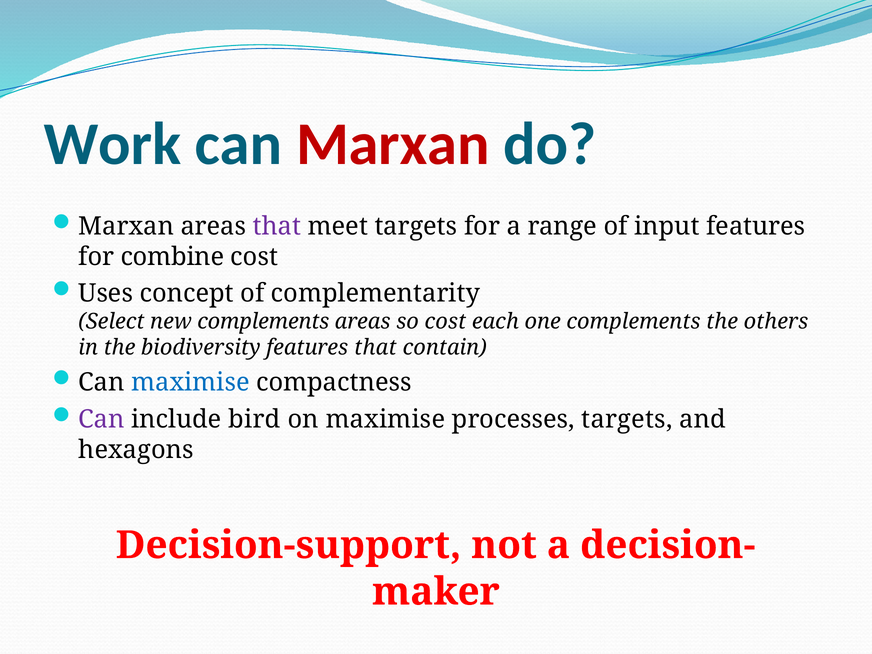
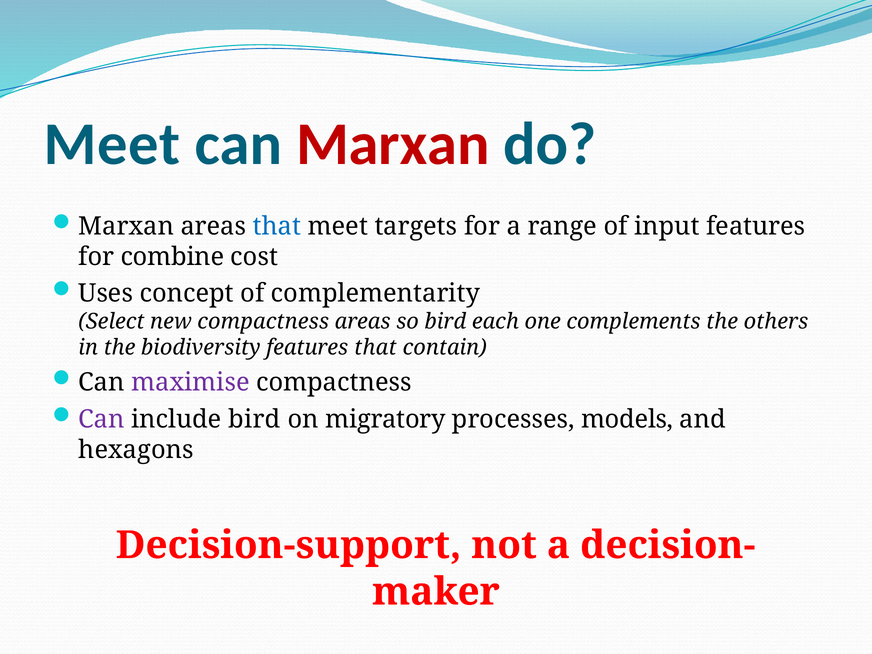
Work at (112, 144): Work -> Meet
that at (277, 226) colour: purple -> blue
new complements: complements -> compactness
so cost: cost -> bird
maximise at (190, 383) colour: blue -> purple
on maximise: maximise -> migratory
processes targets: targets -> models
